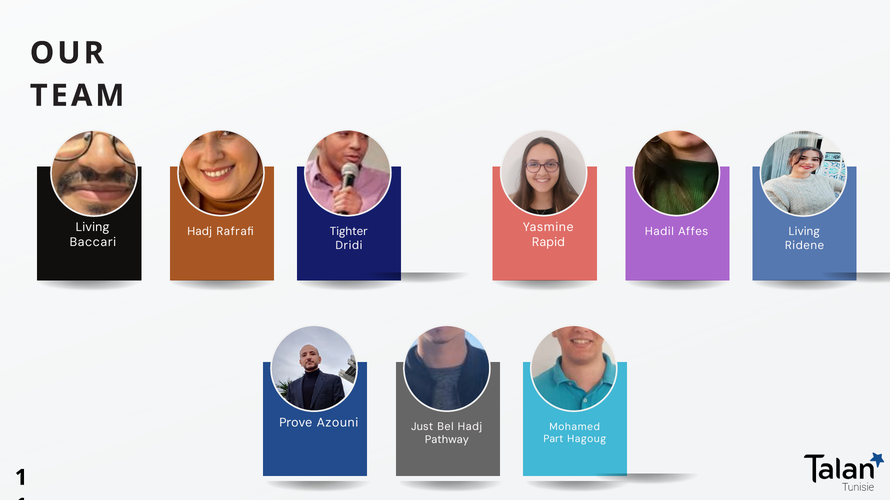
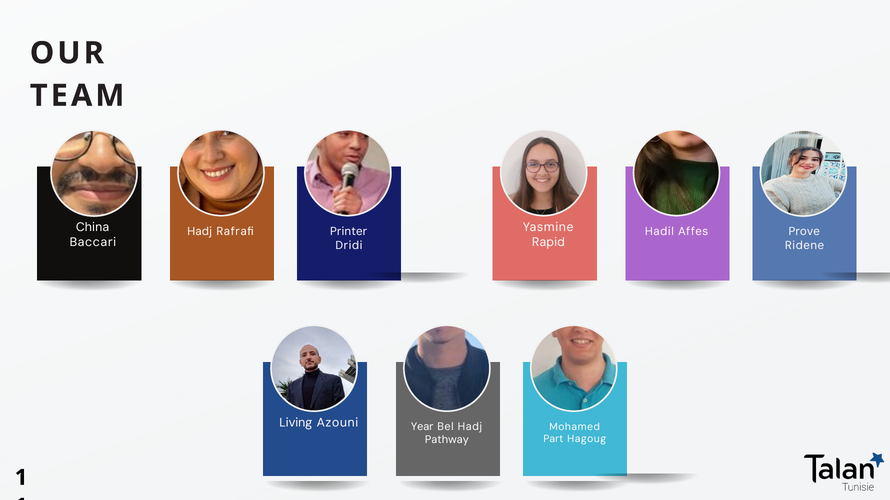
Living at (93, 228): Living -> China
Tighter: Tighter -> Printer
Affes Living: Living -> Prove
Prove: Prove -> Living
Just: Just -> Year
